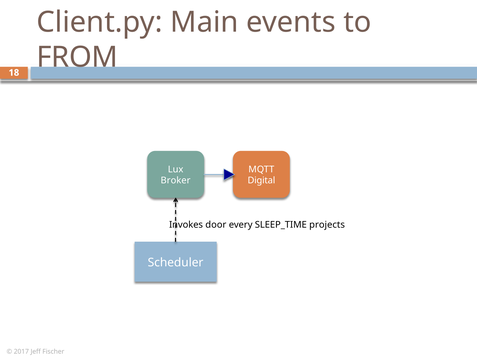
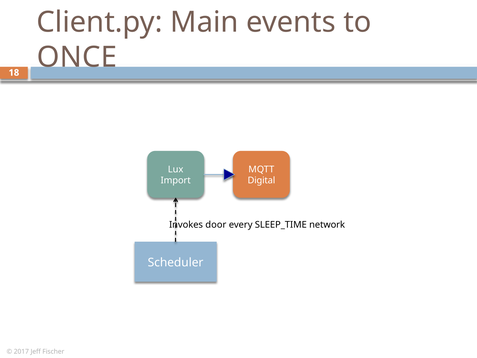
FROM: FROM -> ONCE
Broker: Broker -> Import
projects: projects -> network
